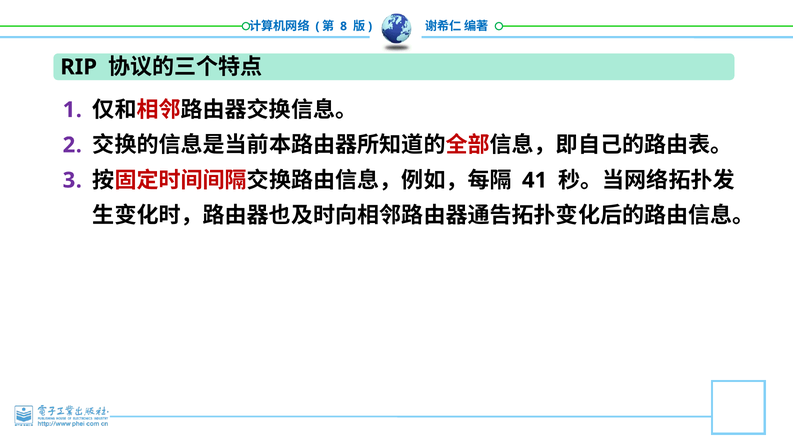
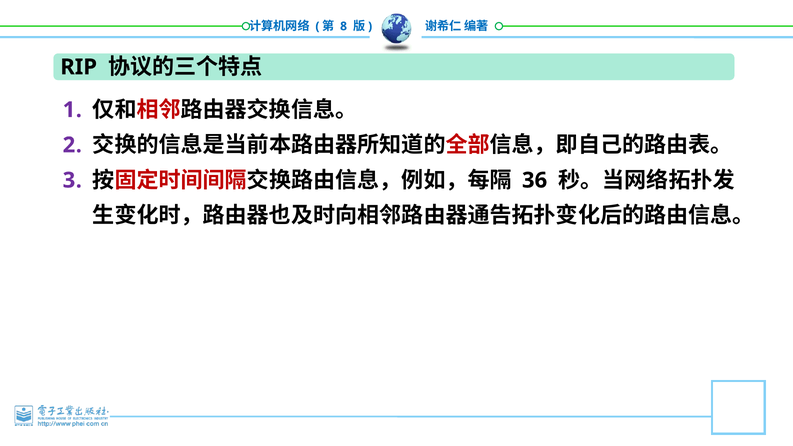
41: 41 -> 36
